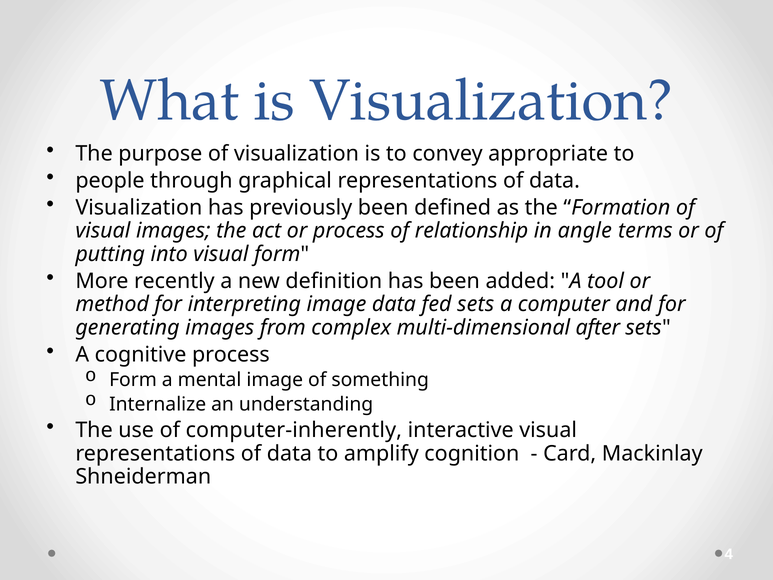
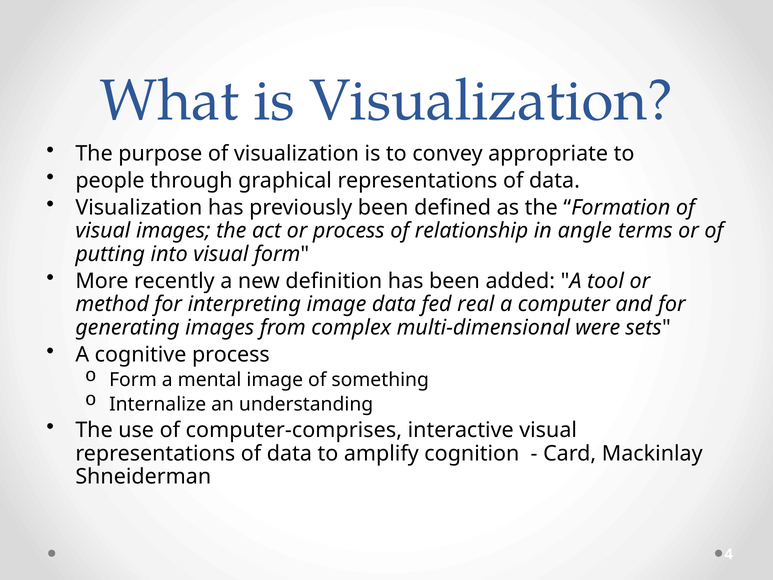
fed sets: sets -> real
after: after -> were
computer-inherently: computer-inherently -> computer-comprises
